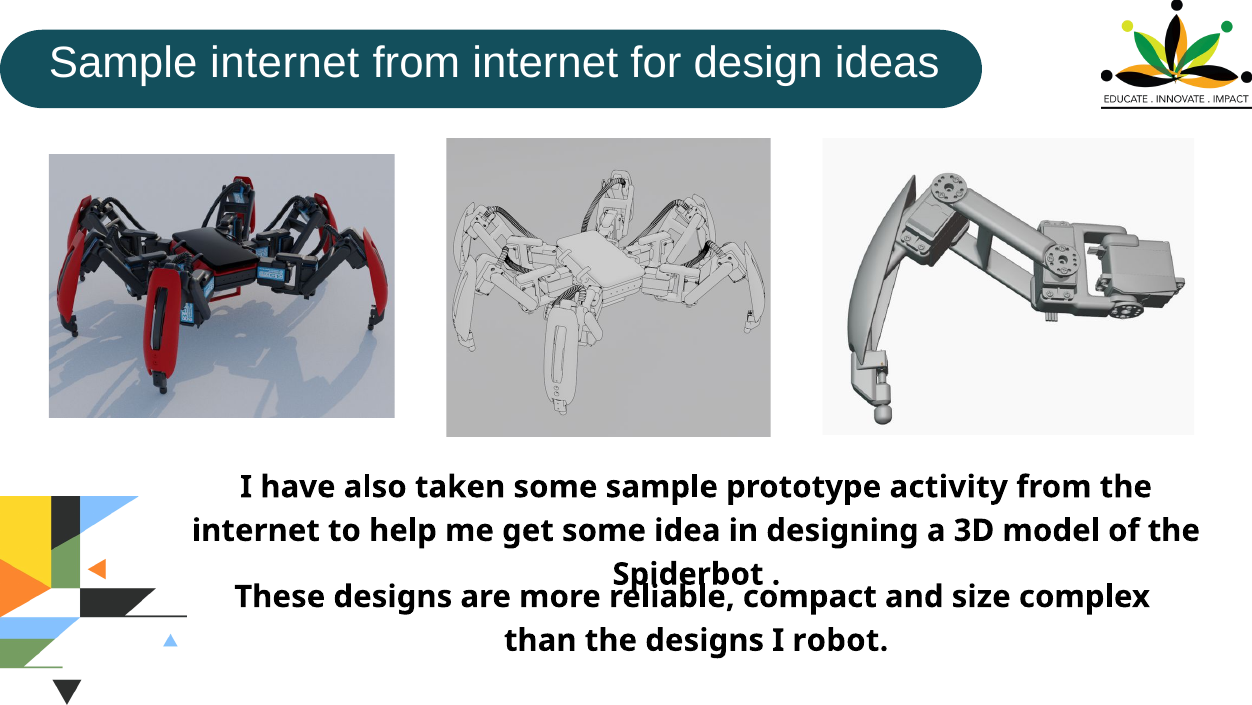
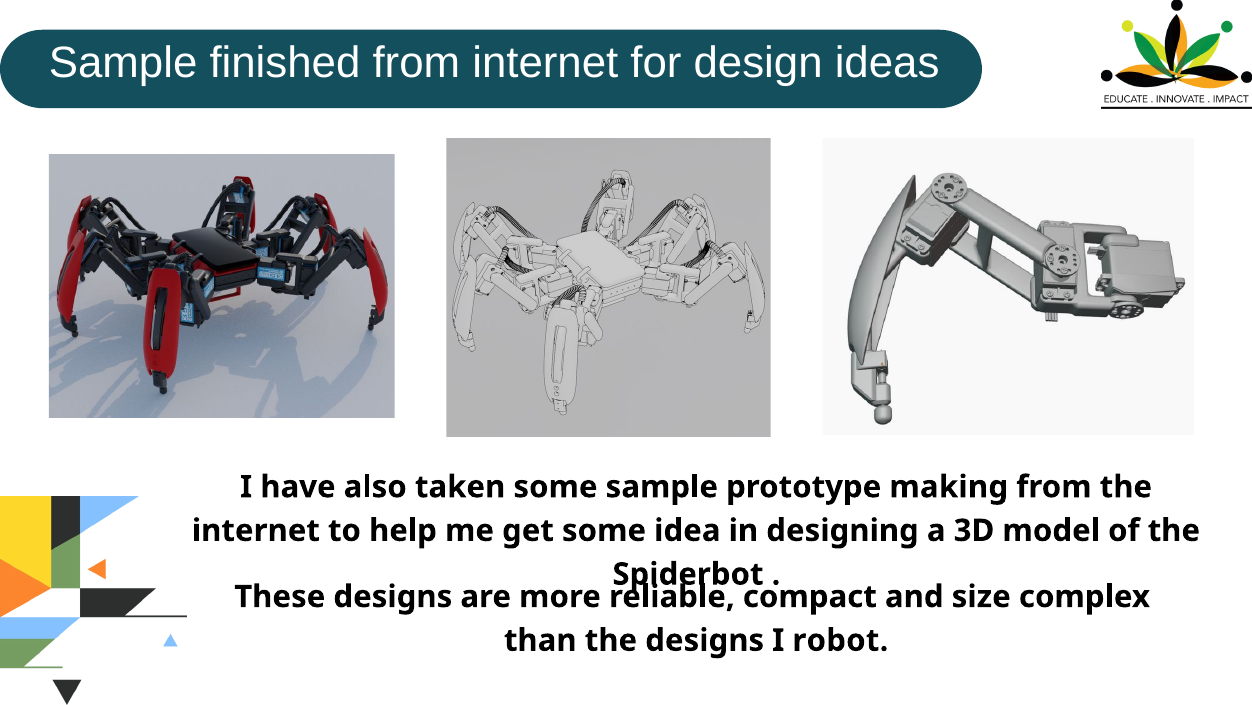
Sample internet: internet -> finished
activity: activity -> making
